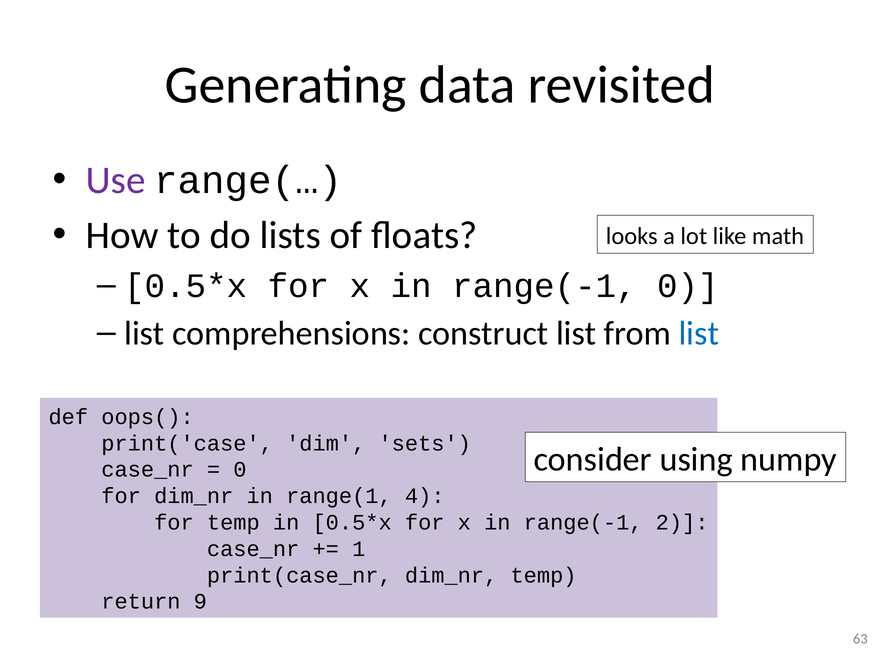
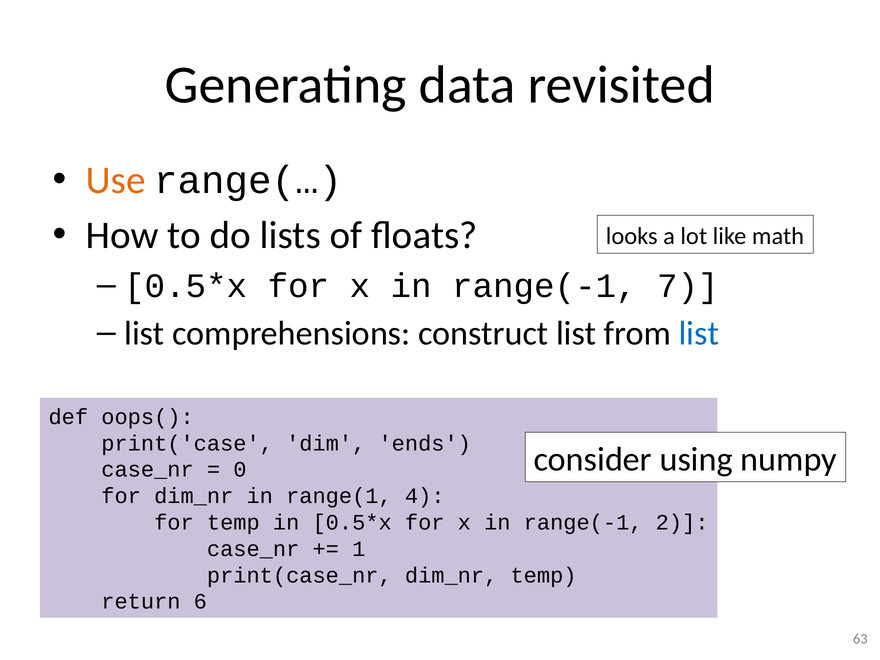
Use colour: purple -> orange
range(-1 0: 0 -> 7
sets: sets -> ends
9: 9 -> 6
